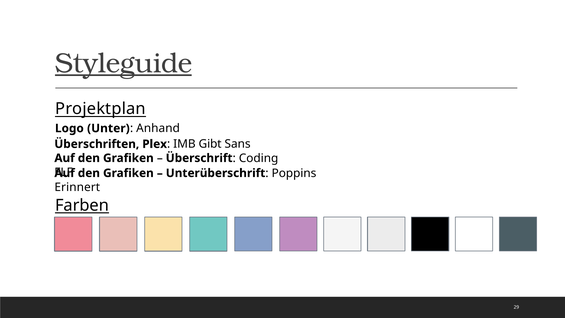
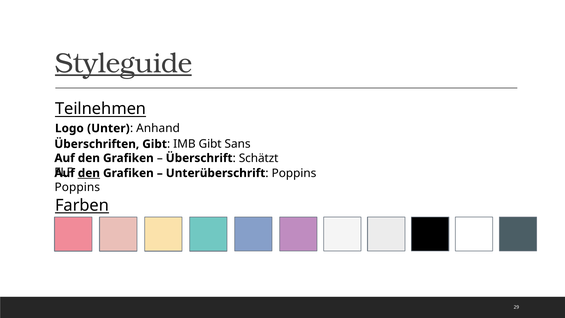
Projektplan: Projektplan -> Teilnehmen
Überschriften Plex: Plex -> Gibt
Coding: Coding -> Schätzt
den at (89, 173) underline: none -> present
Erinnert at (77, 187): Erinnert -> Poppins
